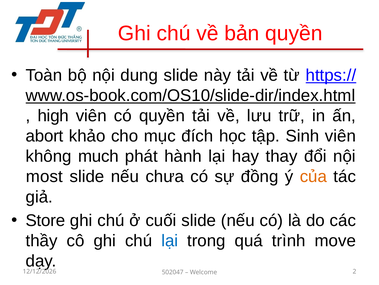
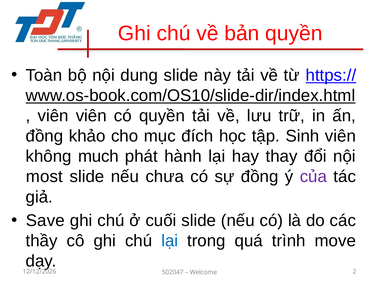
high at (53, 116): high -> viên
abort at (45, 136): abort -> đồng
của colour: orange -> purple
Store: Store -> Save
